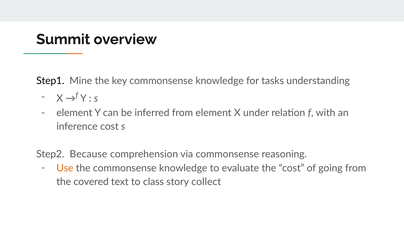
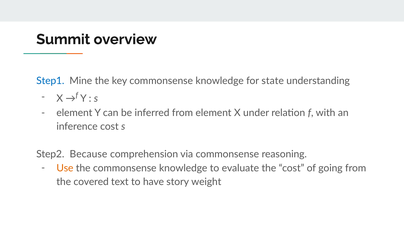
Step1 colour: black -> blue
tasks: tasks -> state
class: class -> have
collect: collect -> weight
